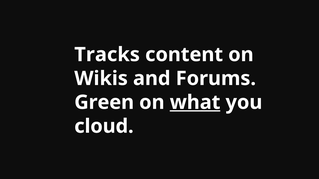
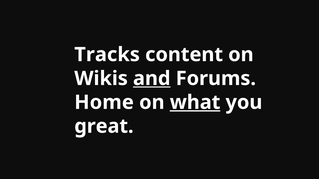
and underline: none -> present
Green: Green -> Home
cloud: cloud -> great
